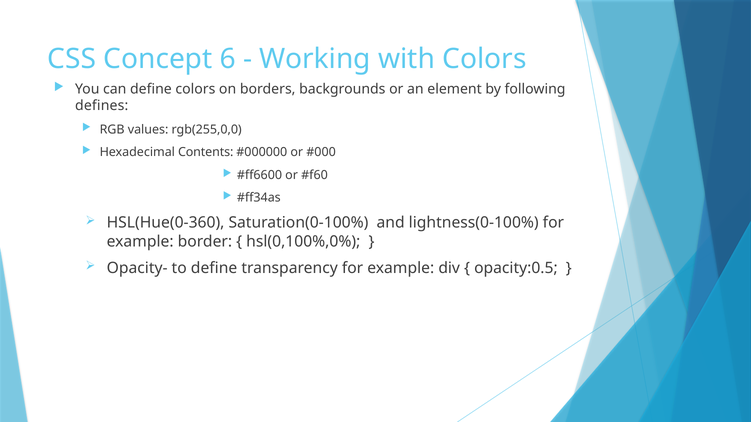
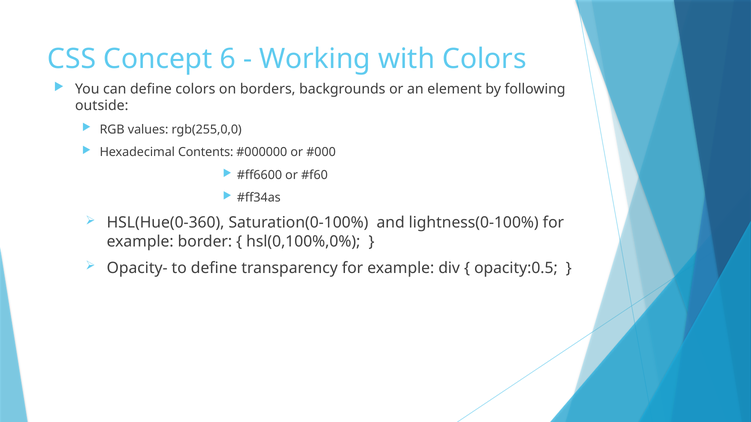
defines: defines -> outside
